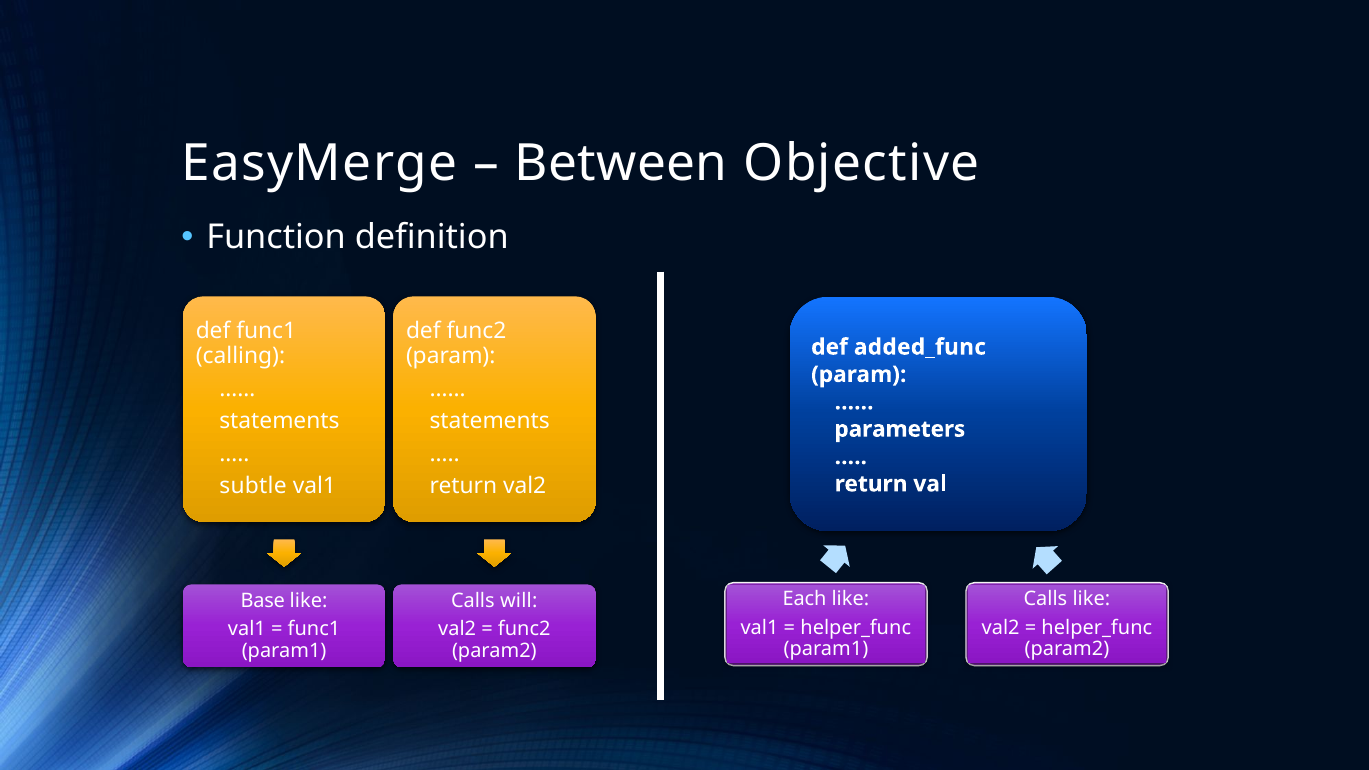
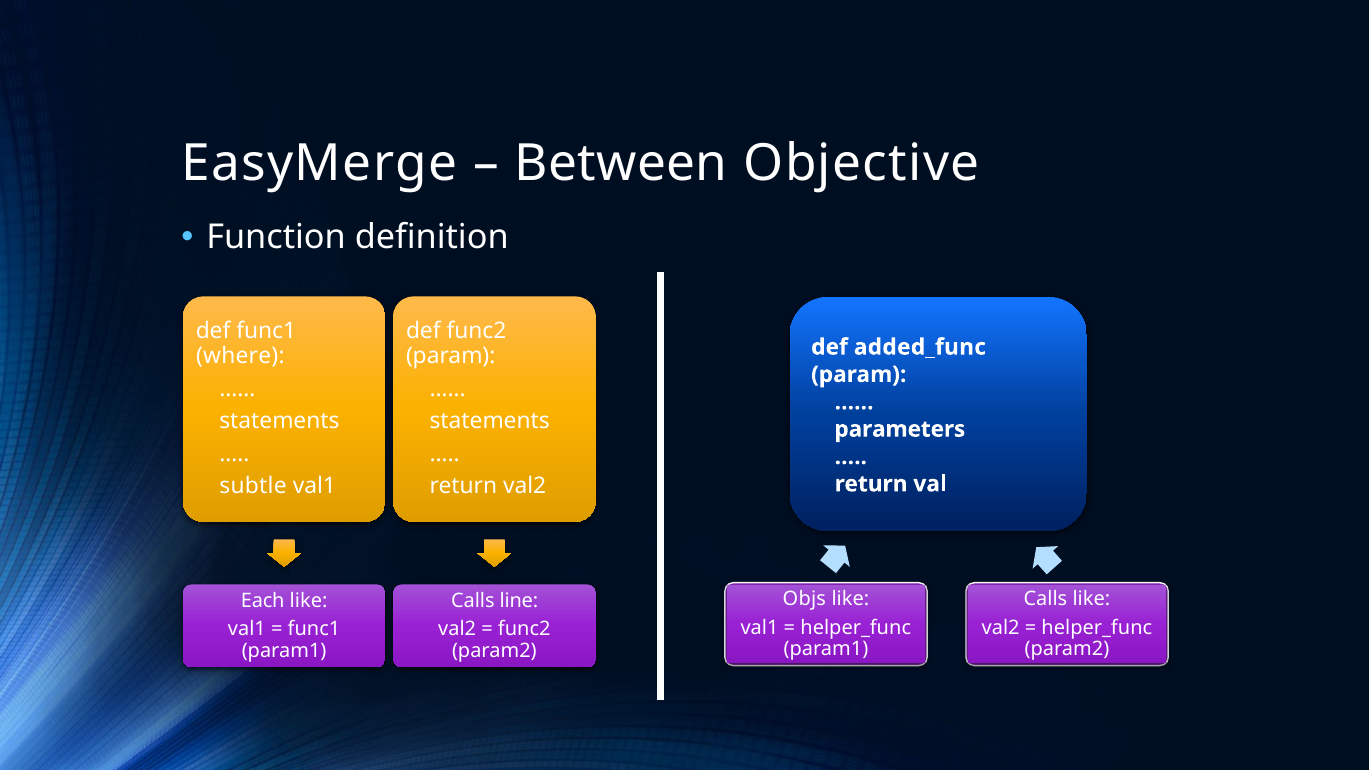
calling: calling -> where
Each: Each -> Objs
Base: Base -> Each
will: will -> line
